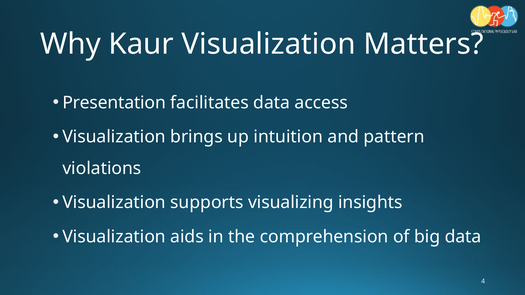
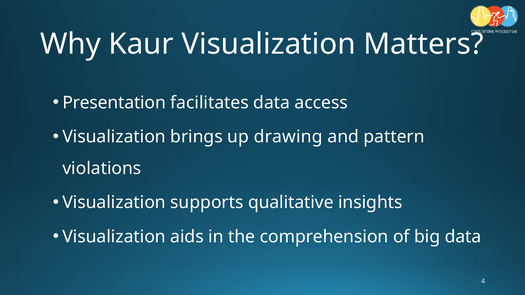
intuition: intuition -> drawing
visualizing: visualizing -> qualitative
